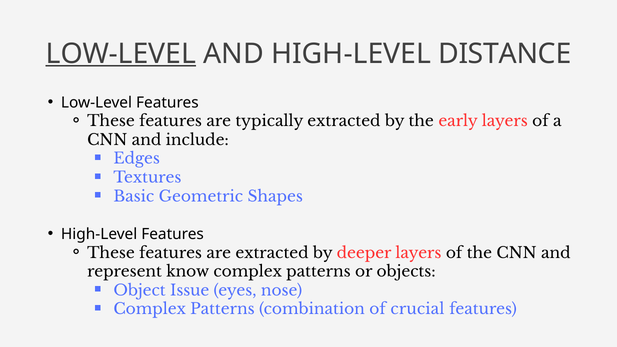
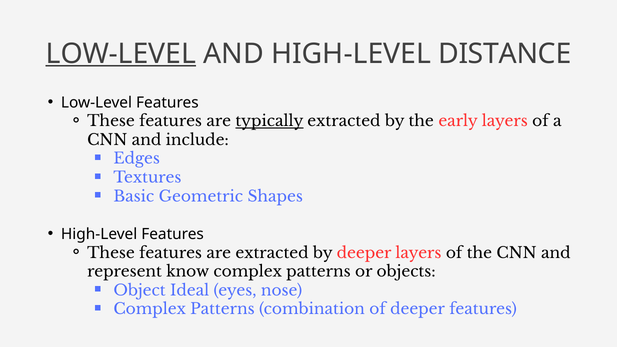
typically underline: none -> present
Issue: Issue -> Ideal
of crucial: crucial -> deeper
